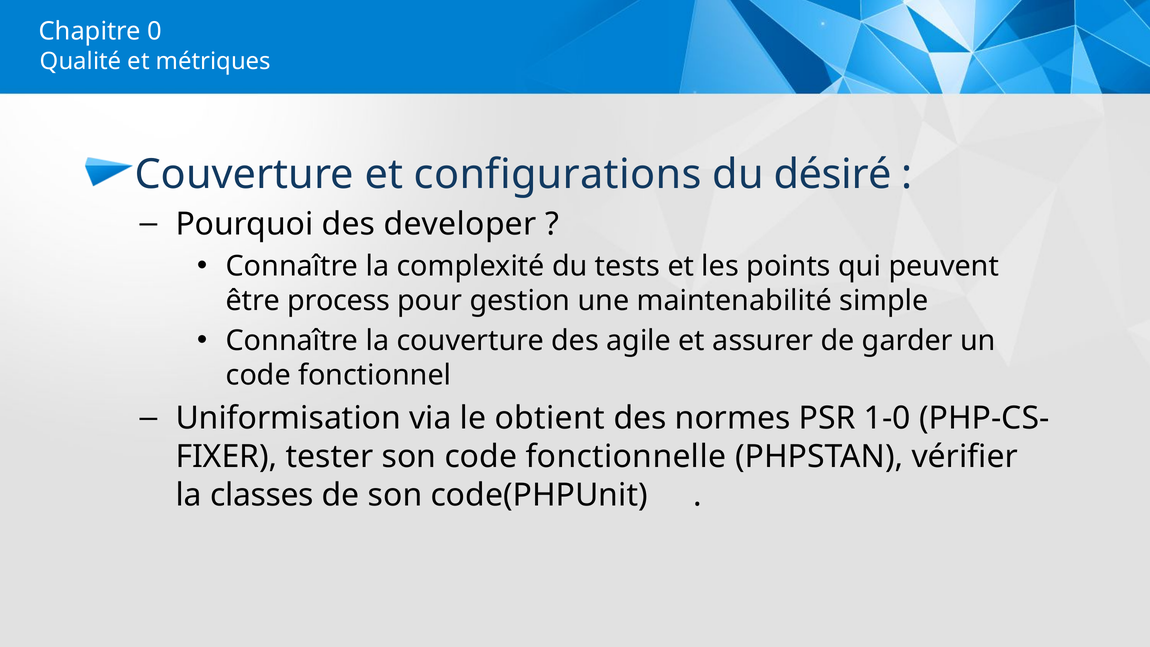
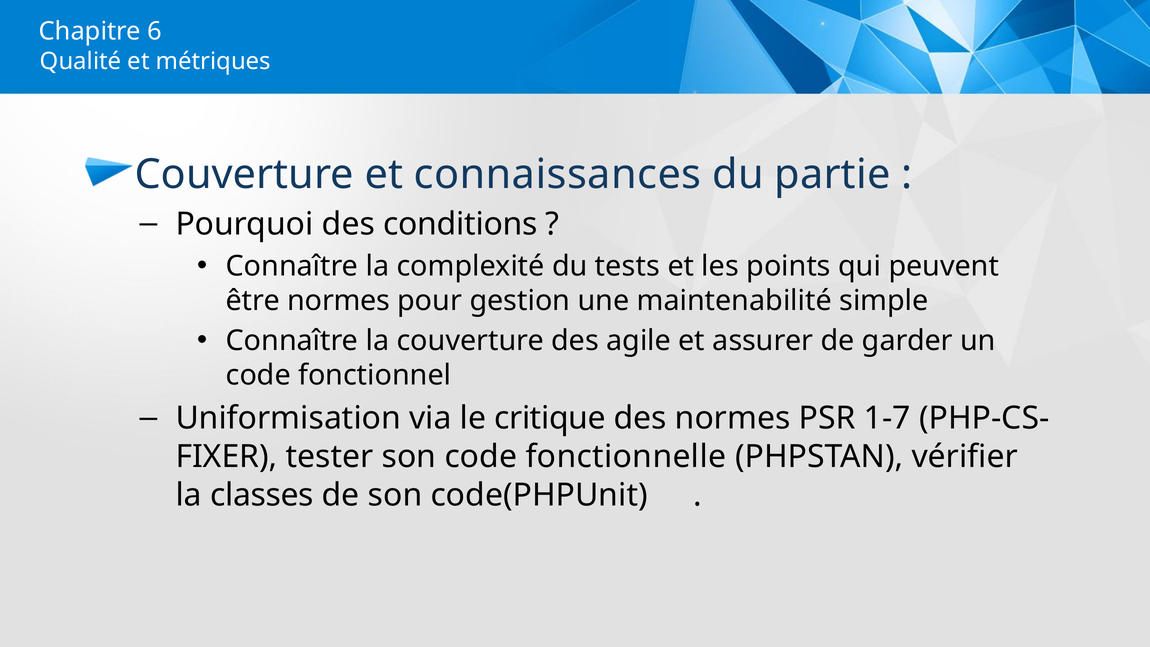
0: 0 -> 6
configurations: configurations -> connaissances
désiré: désiré -> partie
developer: developer -> conditions
être process: process -> normes
obtient: obtient -> critique
1-0: 1-0 -> 1-7
